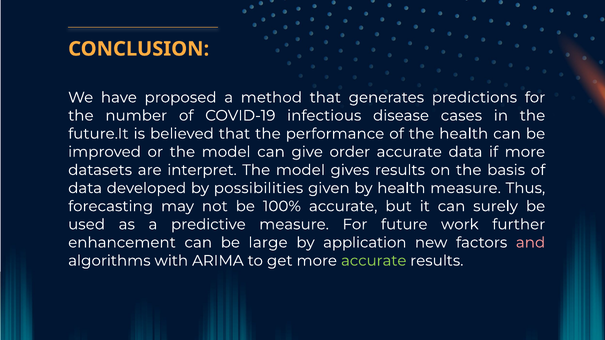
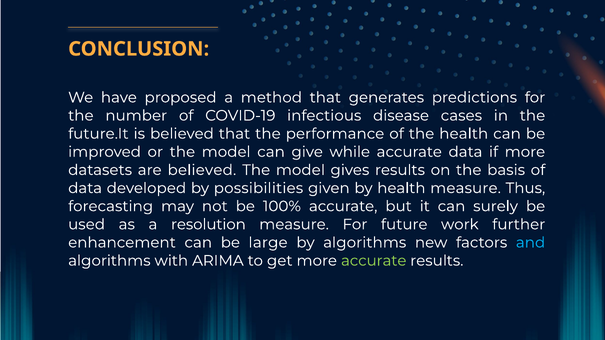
order: order -> while
are interpret: interpret -> believed
predictive: predictive -> resolution
by application: application -> algorithms
and colour: pink -> light blue
